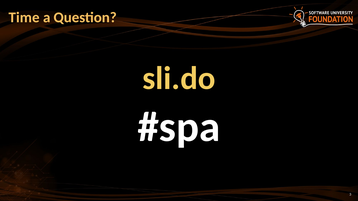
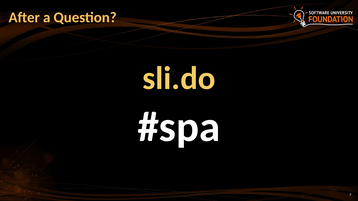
Time: Time -> After
